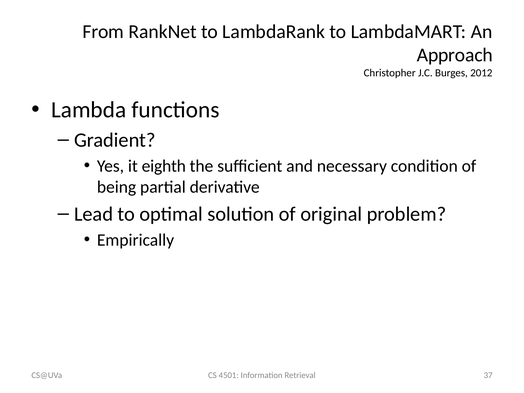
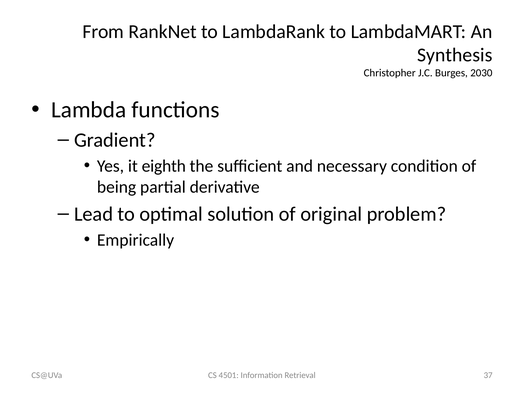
Approach: Approach -> Synthesis
2012: 2012 -> 2030
